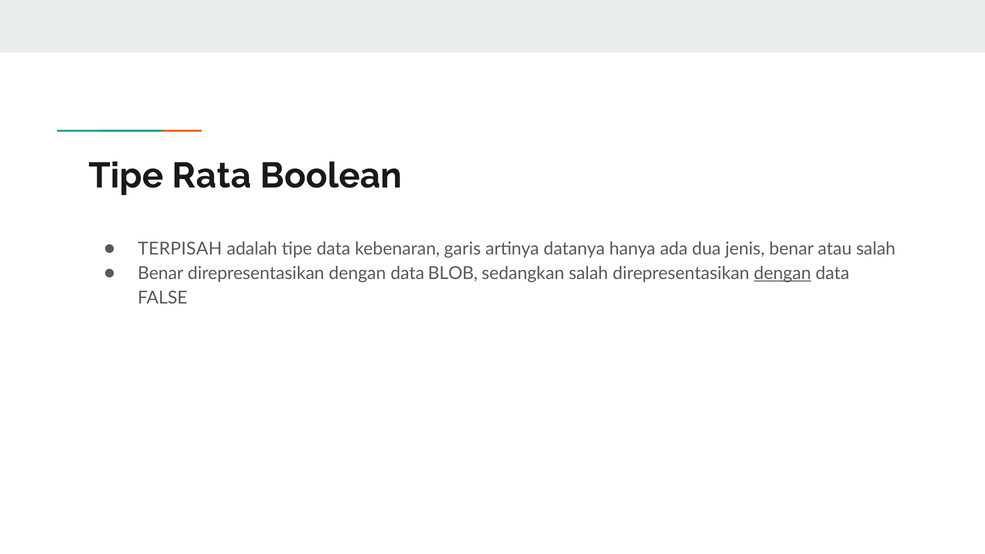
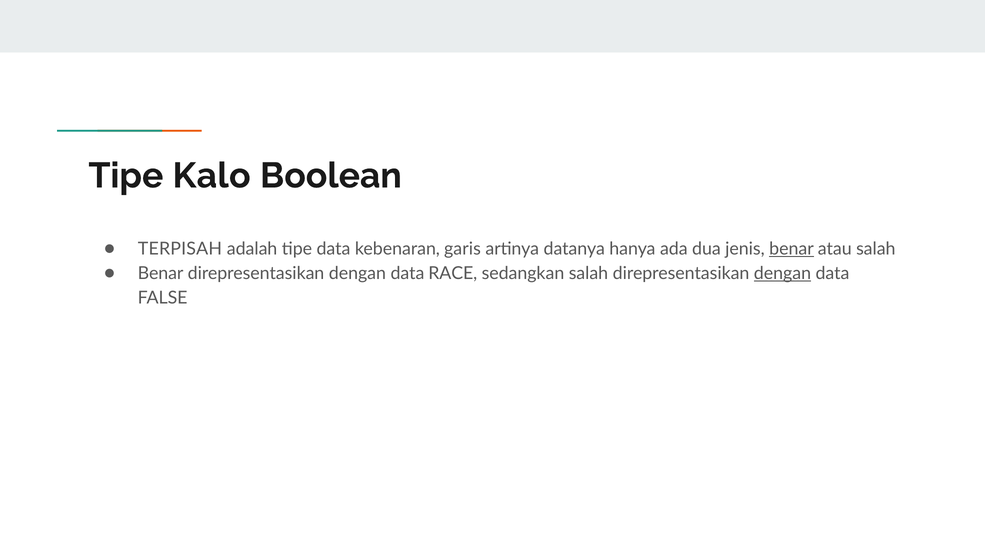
Rata: Rata -> Kalo
benar at (792, 249) underline: none -> present
BLOB: BLOB -> RACE
